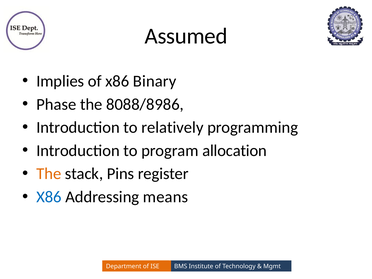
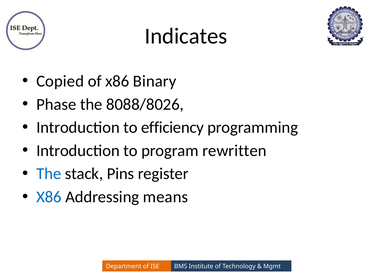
Assumed: Assumed -> Indicates
Implies: Implies -> Copied
8088/8986: 8088/8986 -> 8088/8026
relatively: relatively -> efficiency
allocation: allocation -> rewritten
The at (49, 174) colour: orange -> blue
